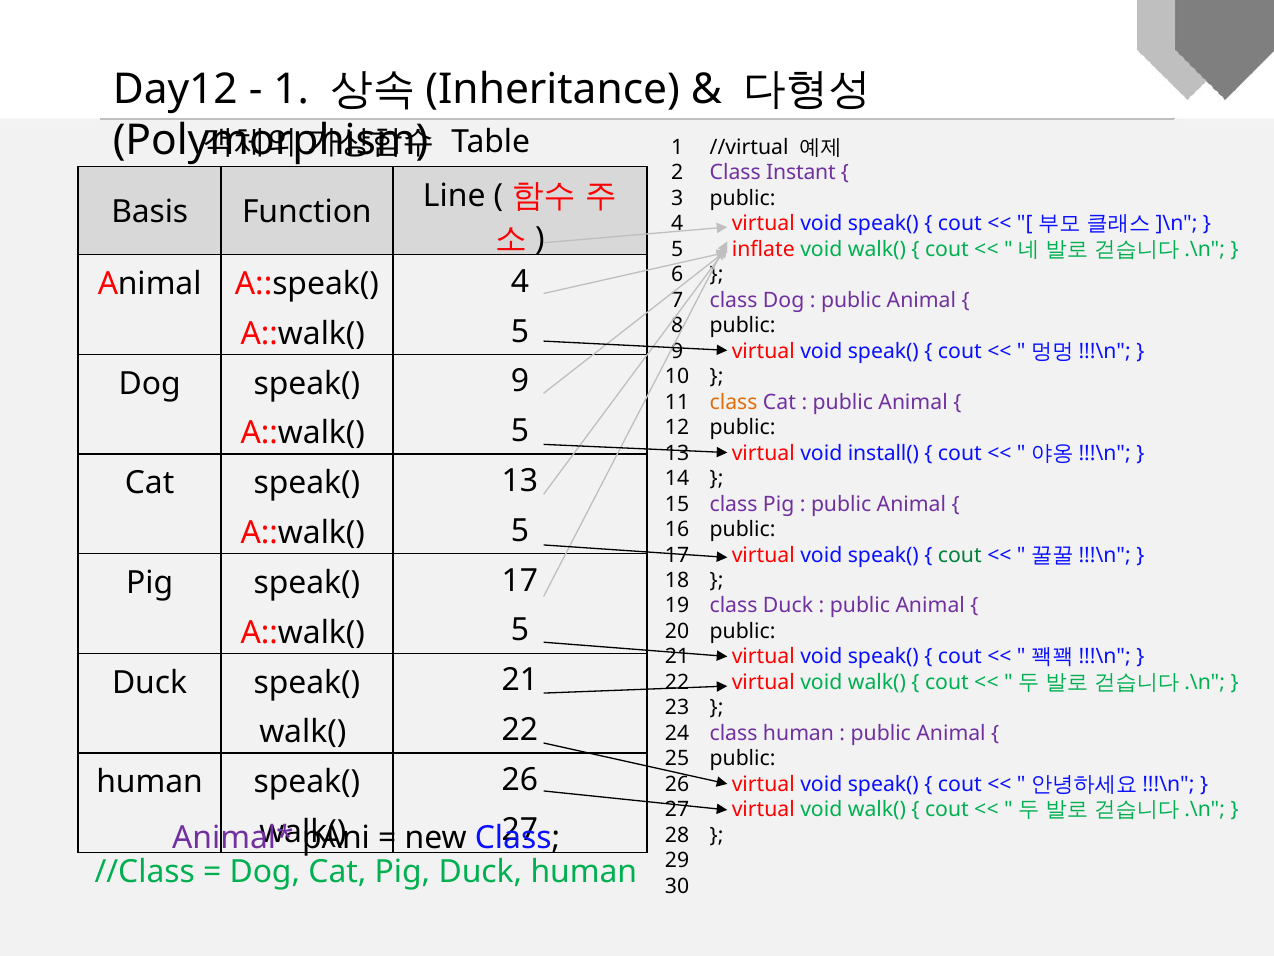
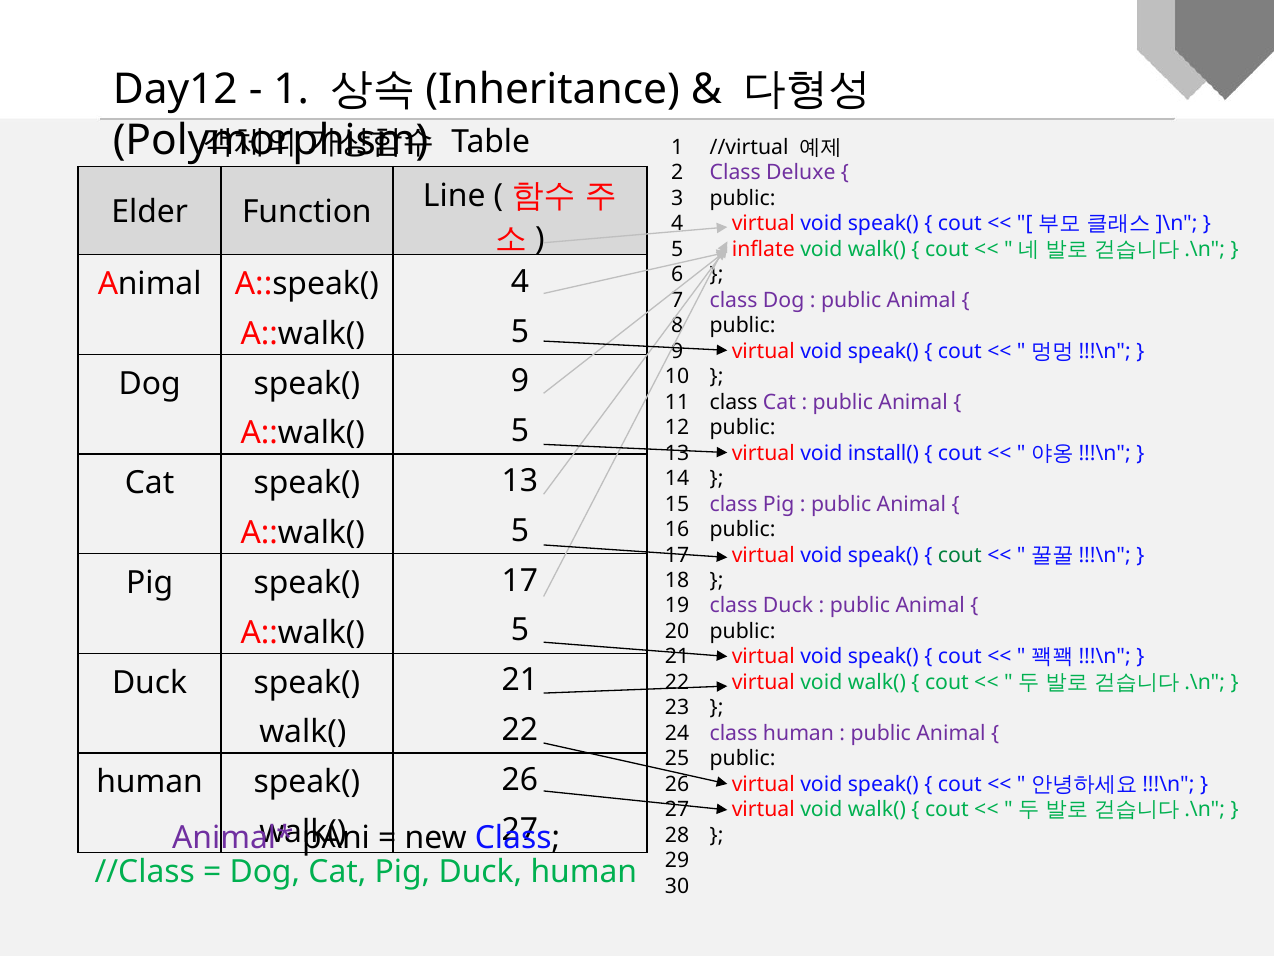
Instant: Instant -> Deluxe
Basis: Basis -> Elder
class at (734, 402) colour: orange -> black
